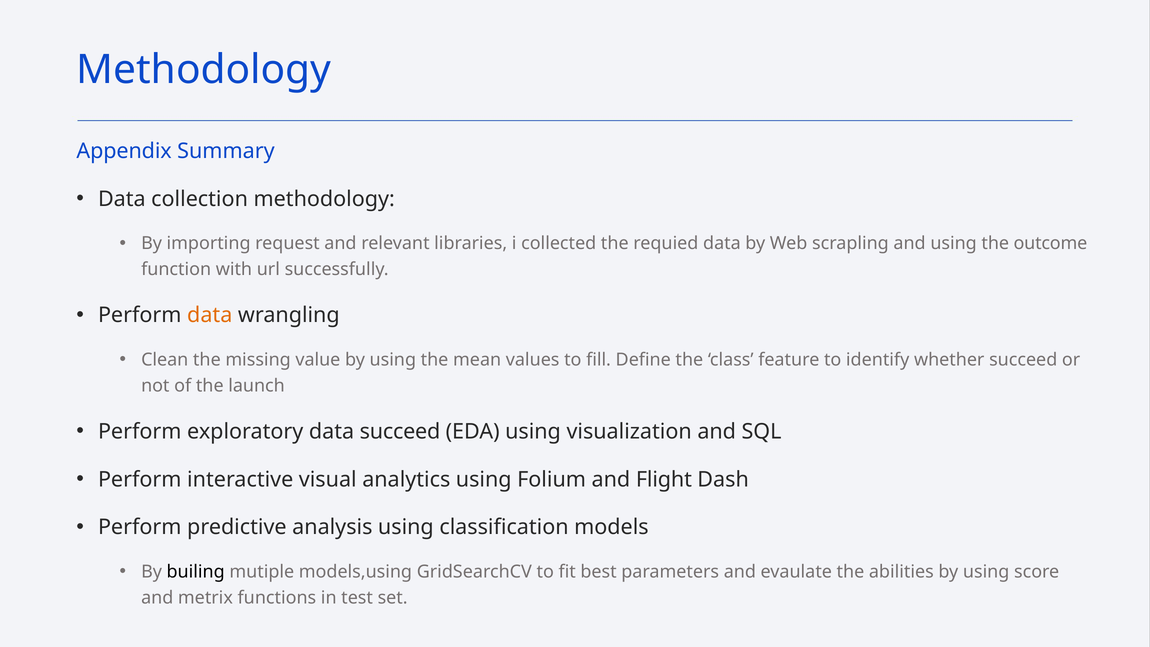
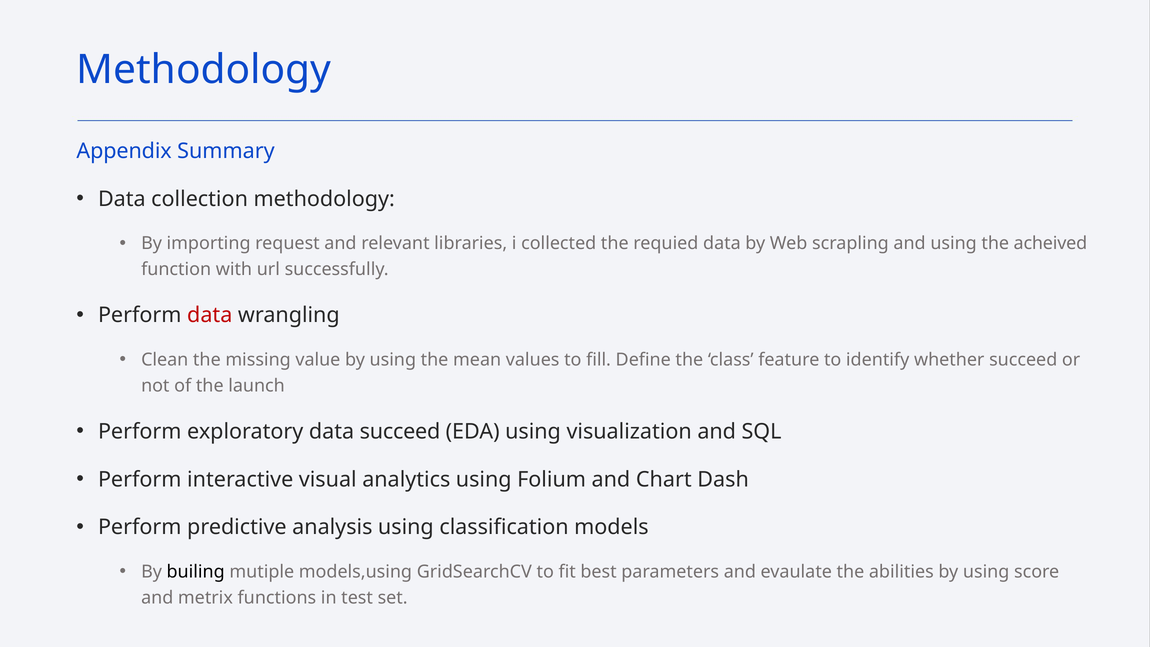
outcome: outcome -> acheived
data at (210, 315) colour: orange -> red
Flight: Flight -> Chart
